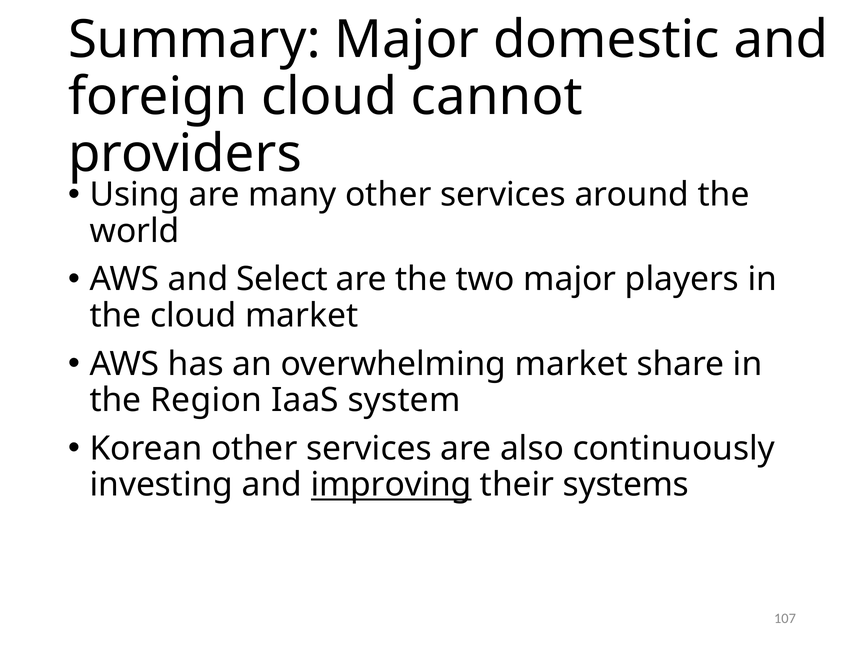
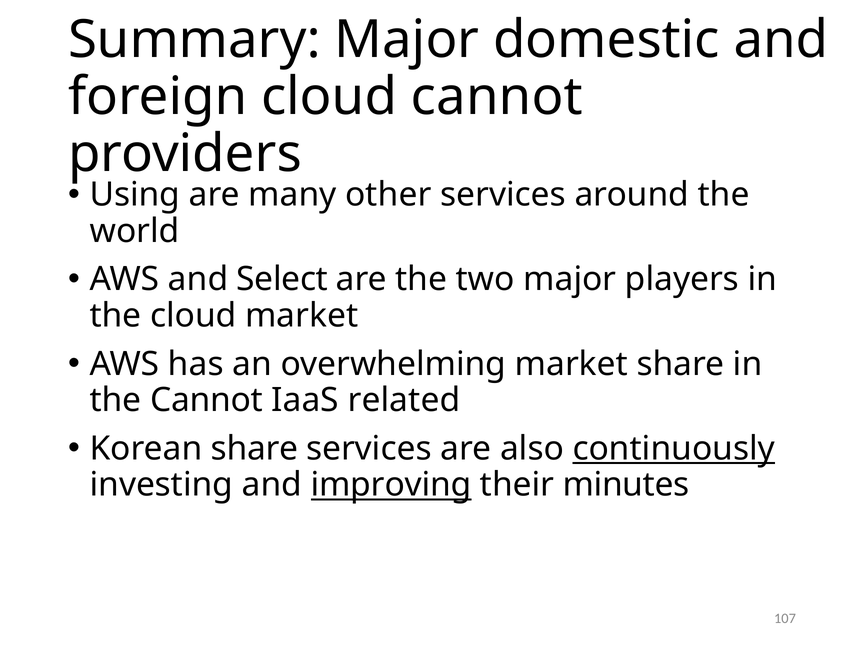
the Region: Region -> Cannot
system: system -> related
Korean other: other -> share
continuously underline: none -> present
systems: systems -> minutes
